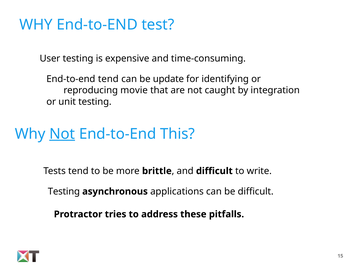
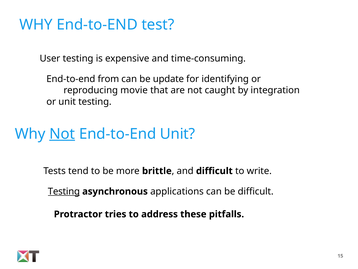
End-to-end tend: tend -> from
End-to-End This: This -> Unit
Testing at (64, 191) underline: none -> present
